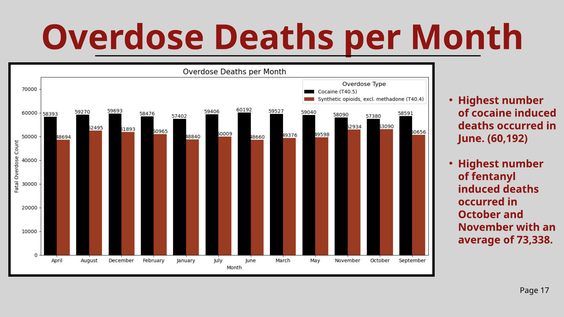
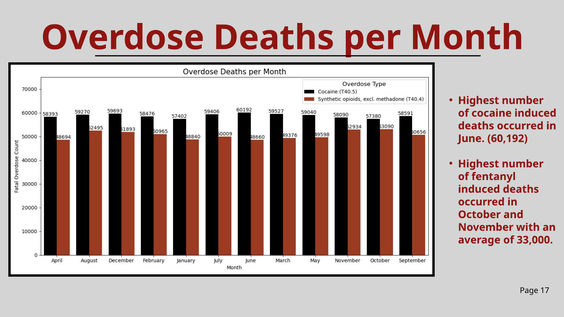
73,338: 73,338 -> 33,000
